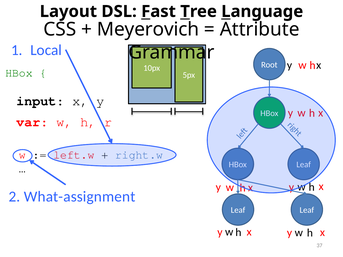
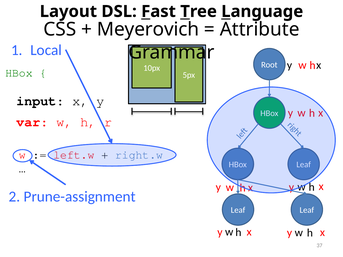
What-assignment: What-assignment -> Prune-assignment
